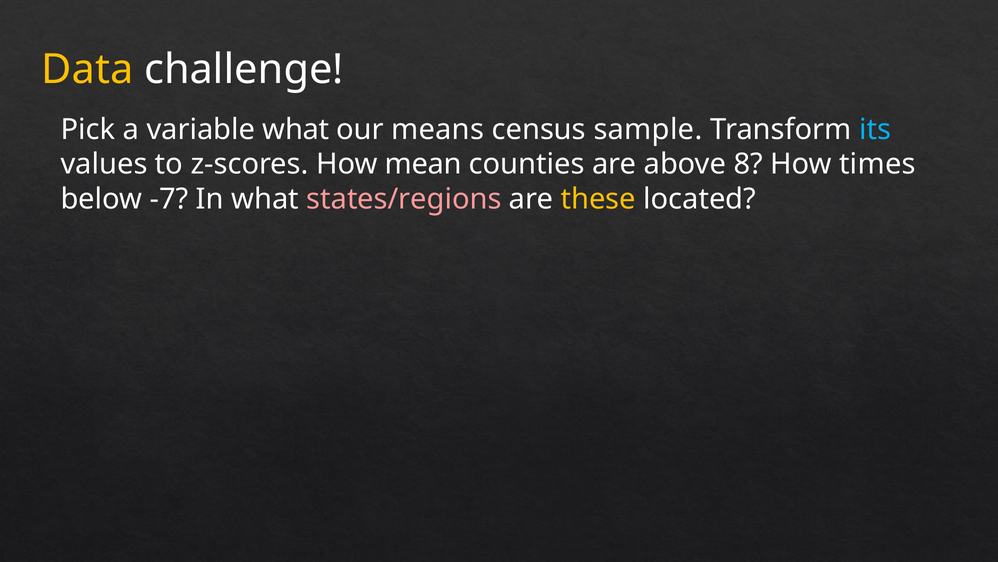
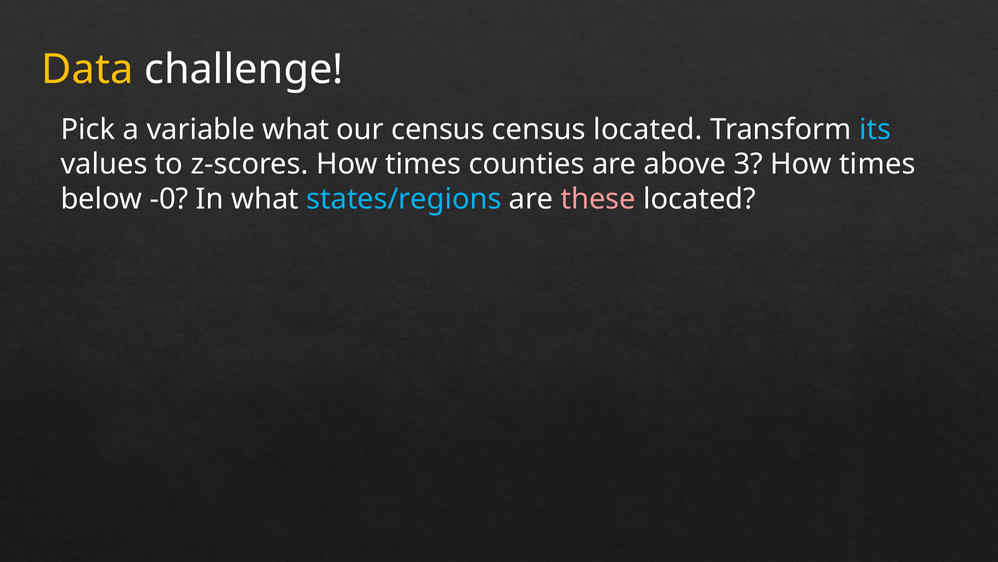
our means: means -> census
census sample: sample -> located
z-scores How mean: mean -> times
8: 8 -> 3
-7: -7 -> -0
states/regions colour: pink -> light blue
these colour: yellow -> pink
